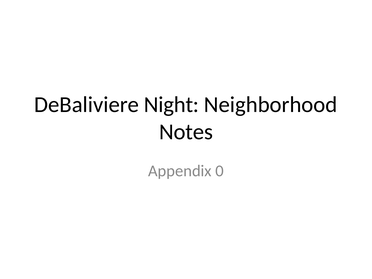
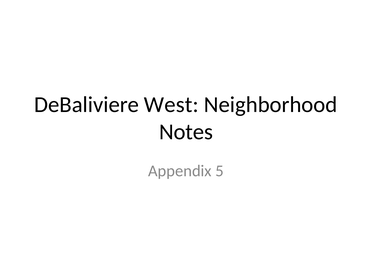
Night: Night -> West
0: 0 -> 5
